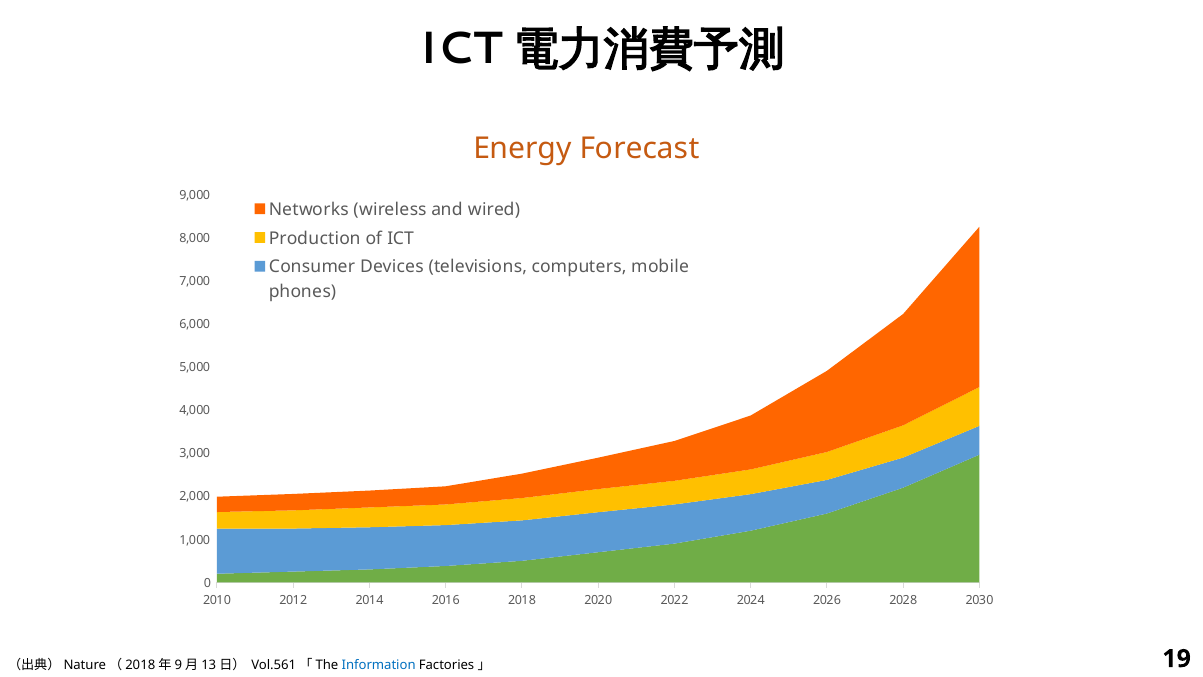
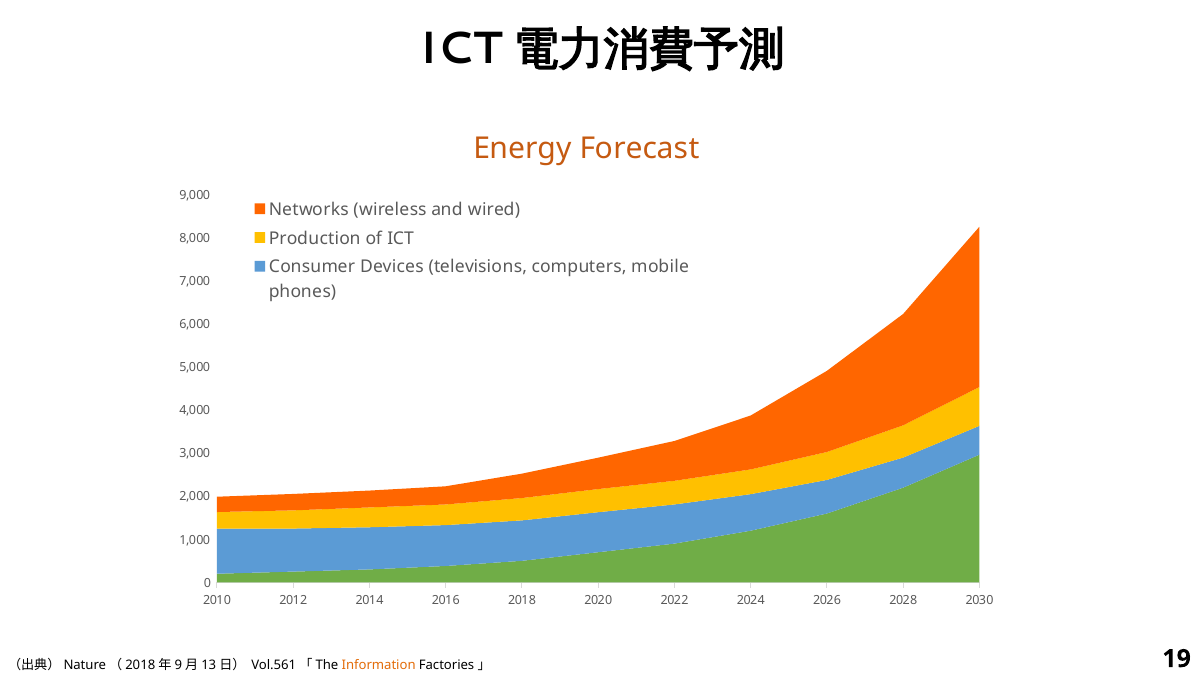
Information colour: blue -> orange
